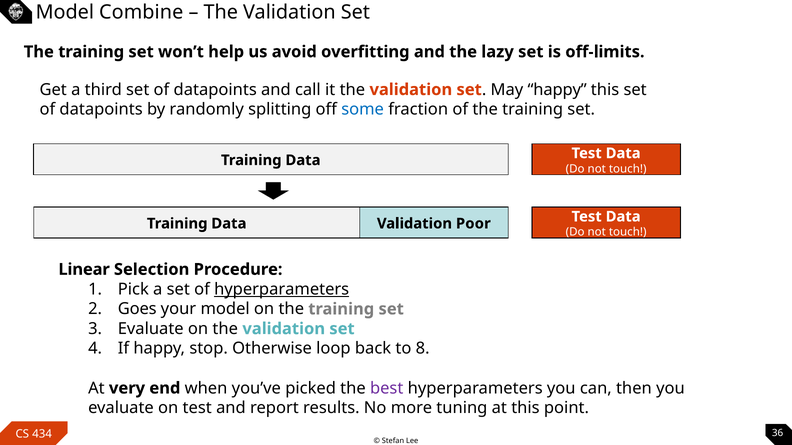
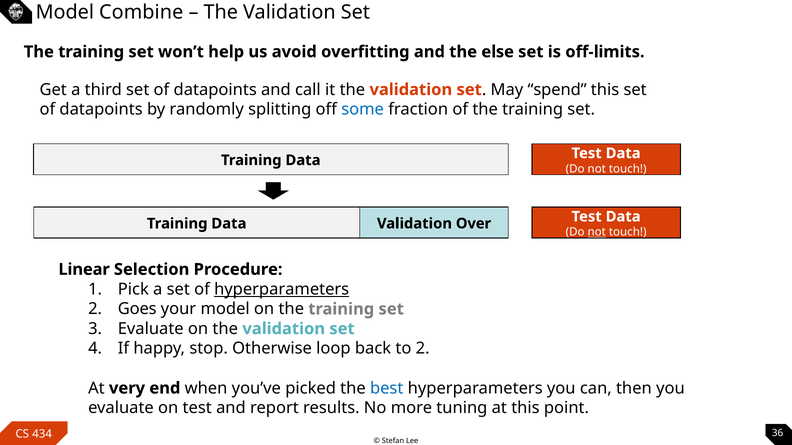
lazy: lazy -> else
May happy: happy -> spend
Poor: Poor -> Over
not at (597, 232) underline: none -> present
to 8: 8 -> 2
best colour: purple -> blue
